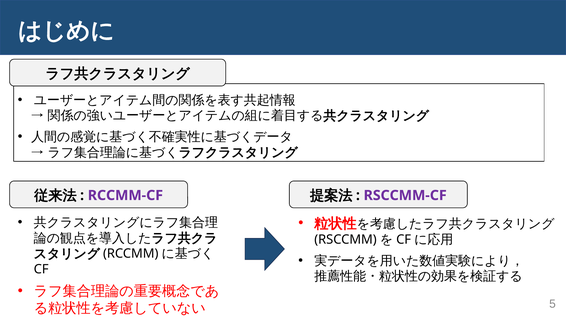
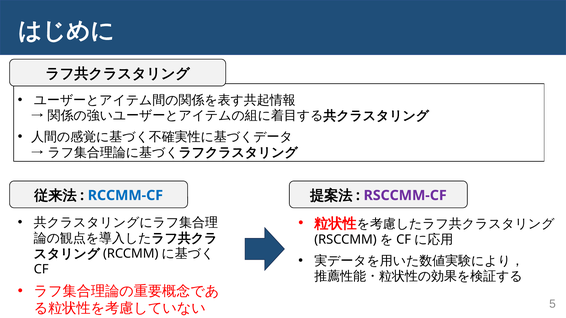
RCCMM-CF colour: purple -> blue
